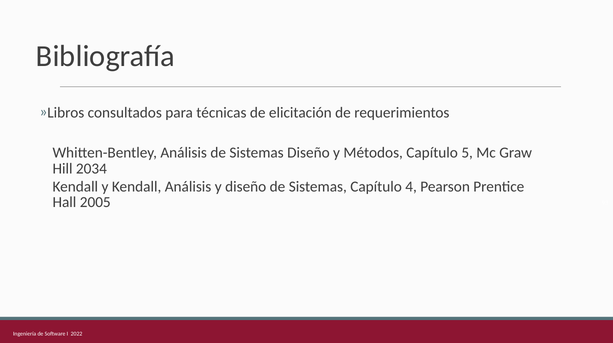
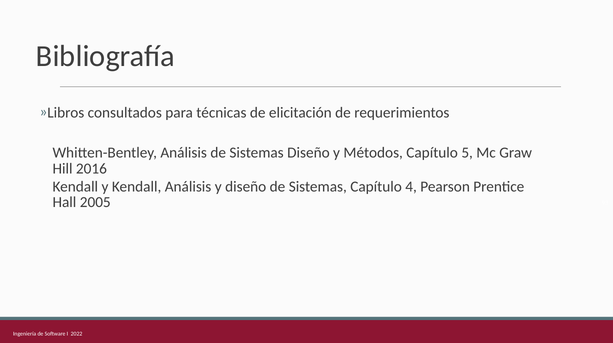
2034: 2034 -> 2016
